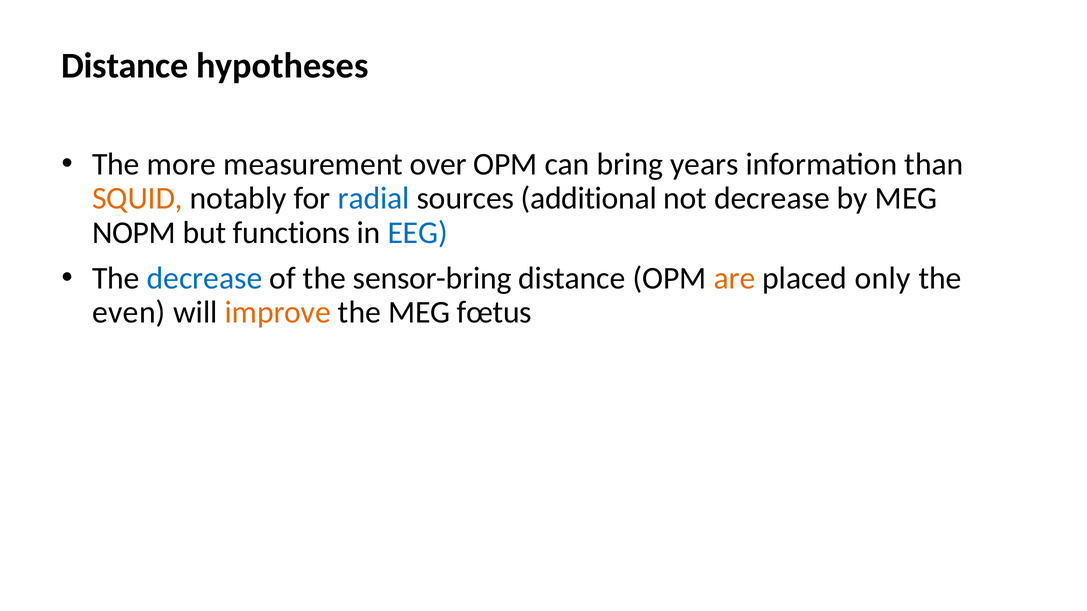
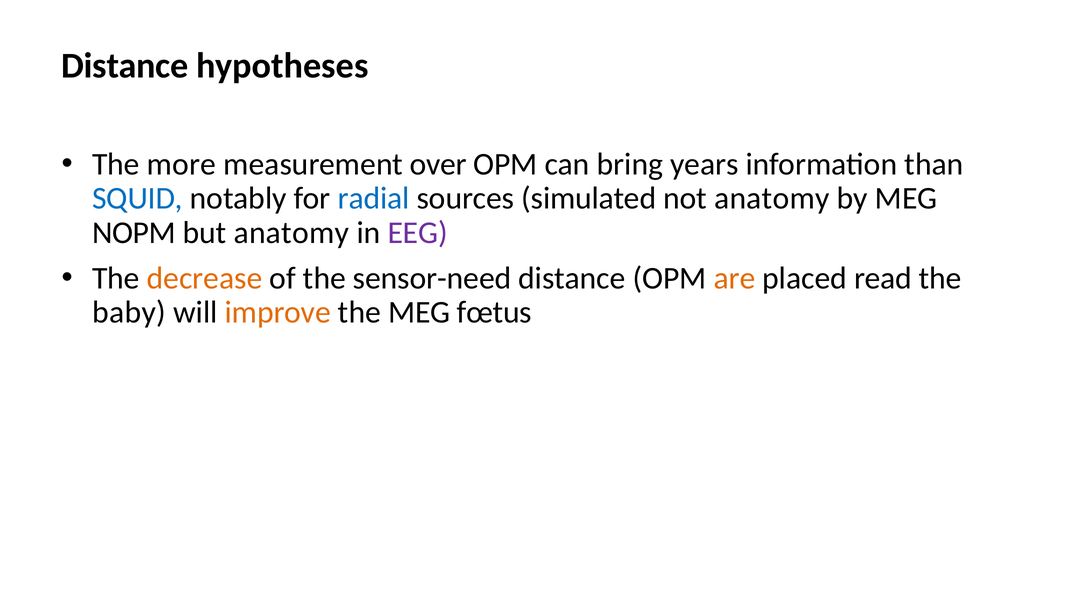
SQUID colour: orange -> blue
additional: additional -> simulated
not decrease: decrease -> anatomy
but functions: functions -> anatomy
EEG colour: blue -> purple
decrease at (205, 278) colour: blue -> orange
sensor-bring: sensor-bring -> sensor-need
only: only -> read
even: even -> baby
